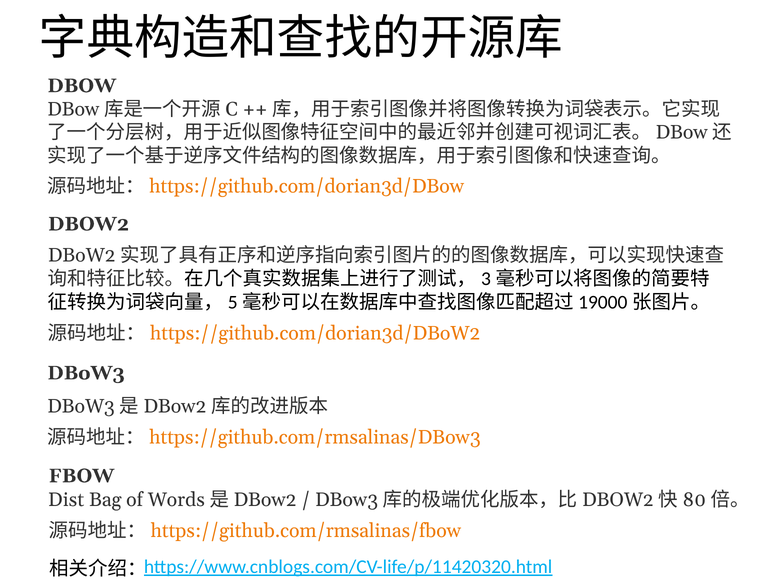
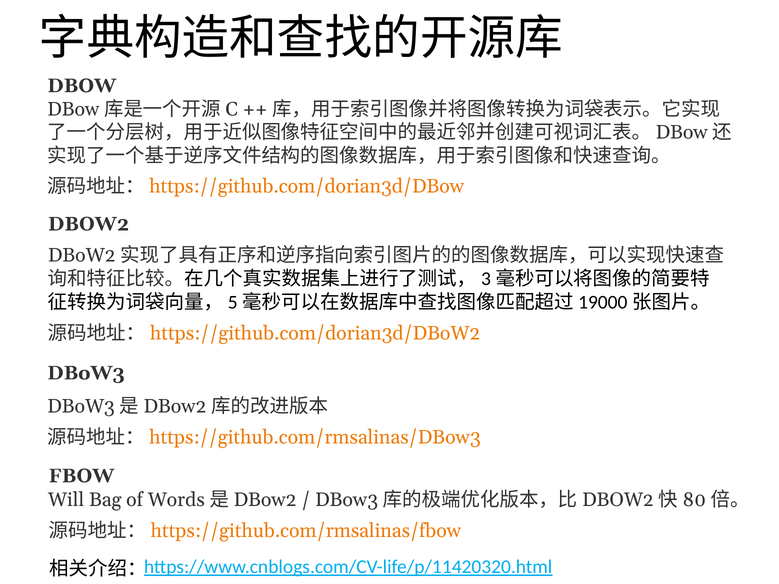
Dist: Dist -> Will
